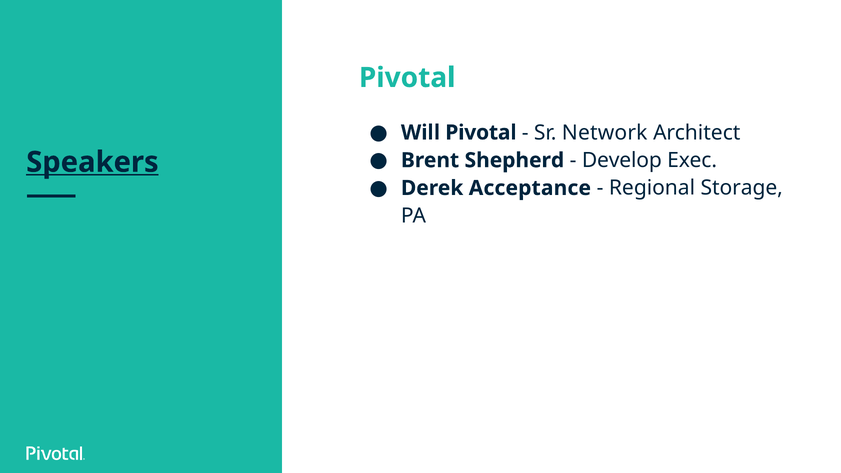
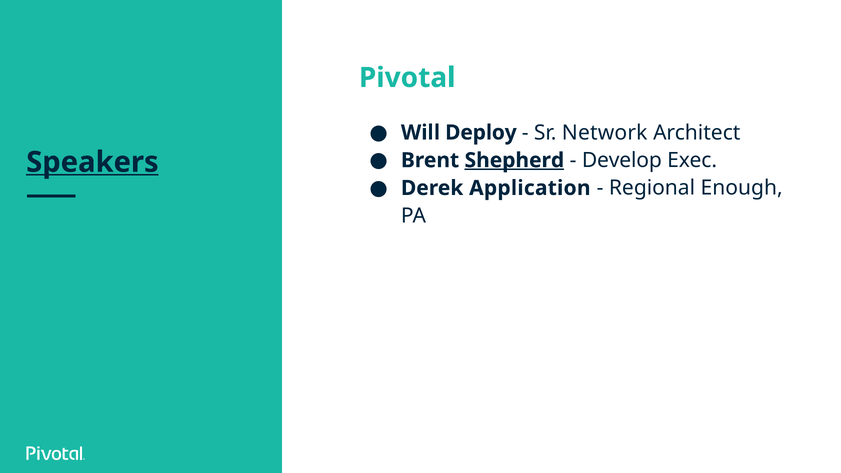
Will Pivotal: Pivotal -> Deploy
Shepherd underline: none -> present
Acceptance: Acceptance -> Application
Storage: Storage -> Enough
